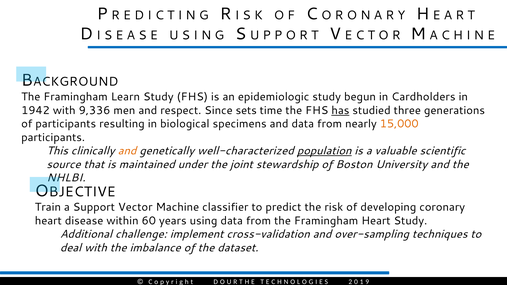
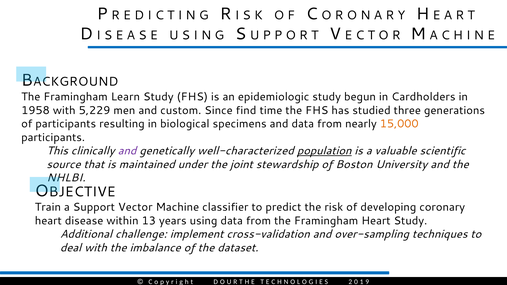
1942: 1942 -> 1958
9,336: 9,336 -> 5,229
respect: respect -> custom
sets: sets -> find
has underline: present -> none
and at (127, 151) colour: orange -> purple
60: 60 -> 13
